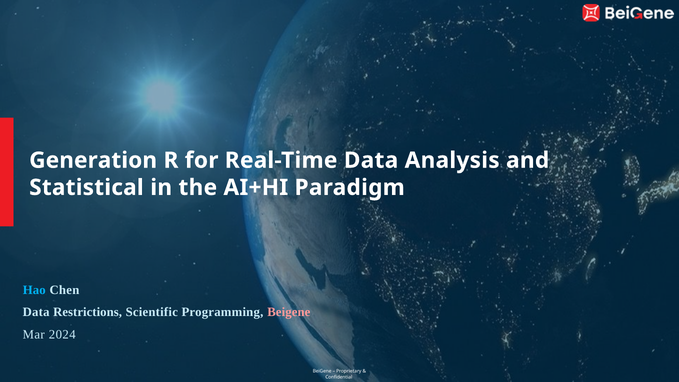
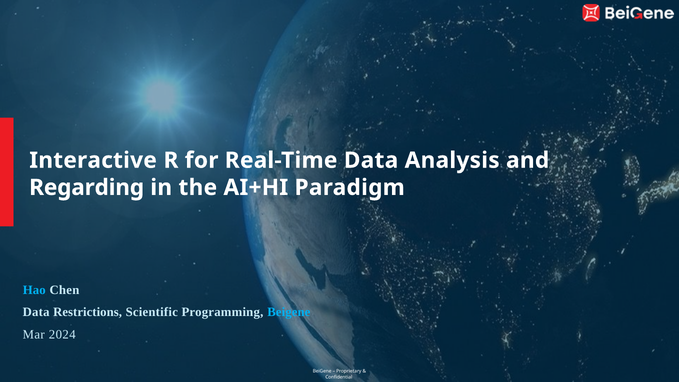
Generation: Generation -> Interactive
Statistical: Statistical -> Regarding
Beigene at (289, 312) colour: pink -> light blue
